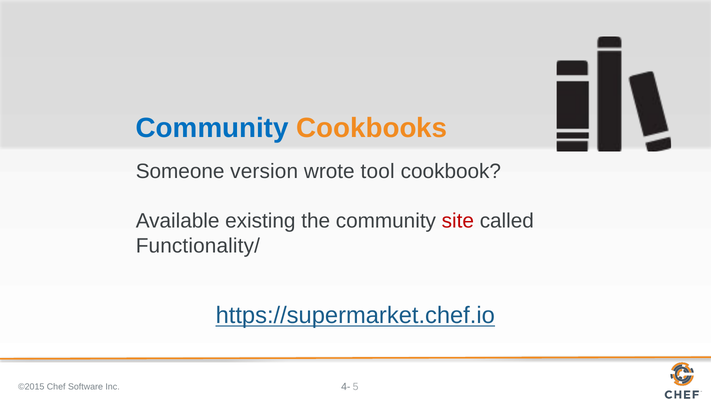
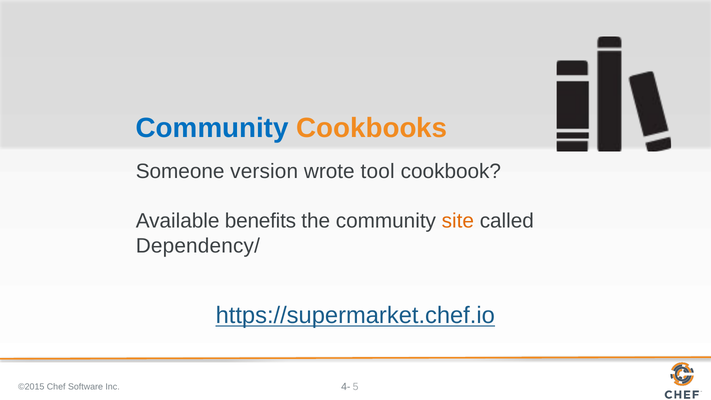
existing: existing -> benefits
site colour: red -> orange
Functionality/: Functionality/ -> Dependency/
